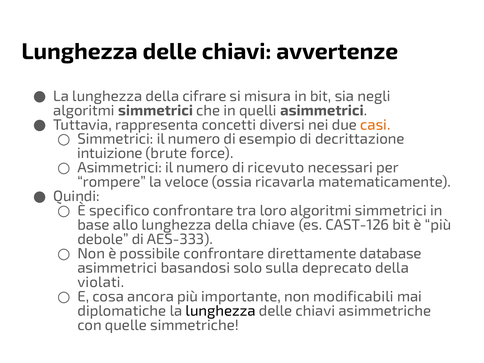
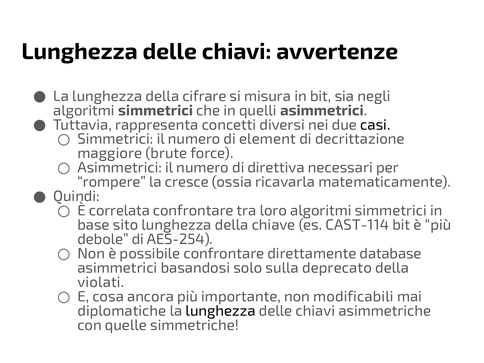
casi colour: orange -> black
esempio: esempio -> element
intuizione: intuizione -> maggiore
ricevuto: ricevuto -> direttiva
veloce: veloce -> cresce
specifico: specifico -> correlata
allo: allo -> sito
CAST-126: CAST-126 -> CAST-114
AES-333: AES-333 -> AES-254
